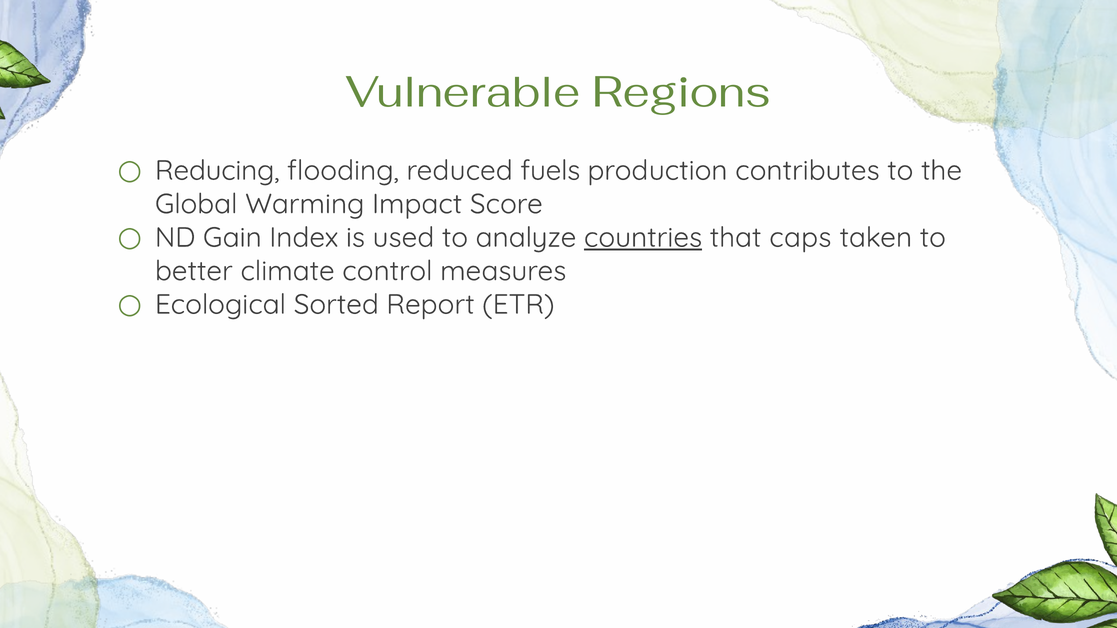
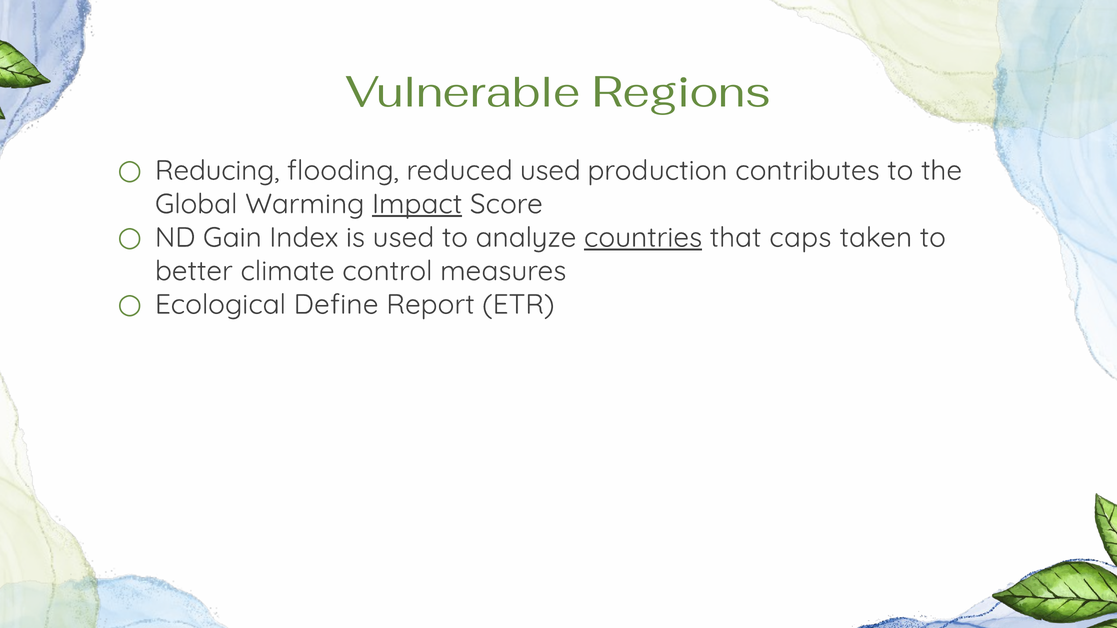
reduced fuels: fuels -> used
Impact underline: none -> present
Sorted: Sorted -> Define
